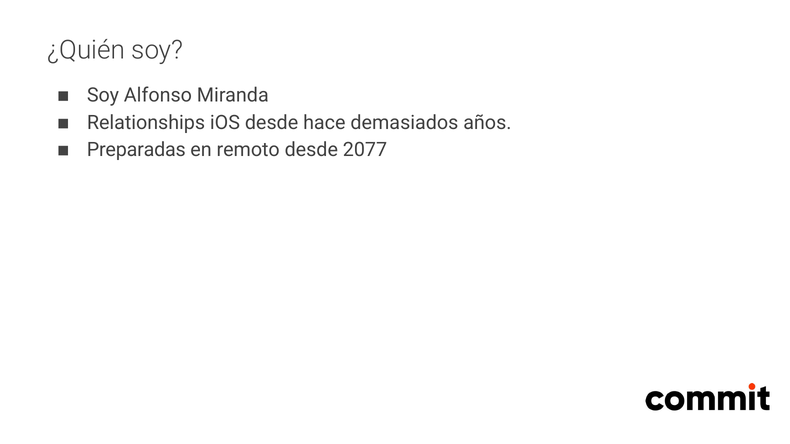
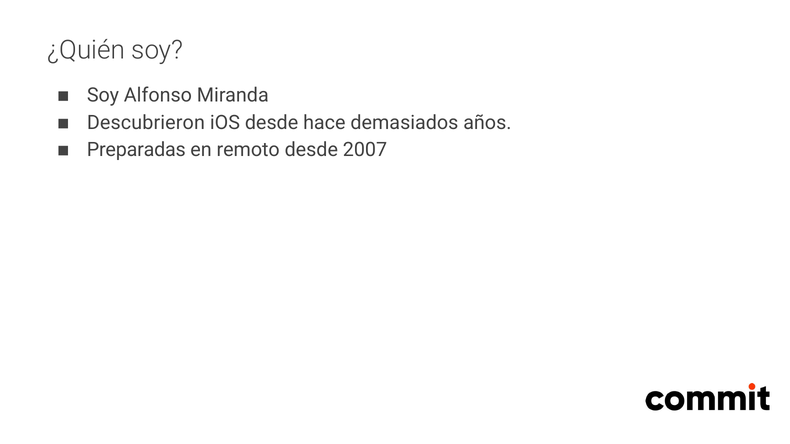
Relationships: Relationships -> Descubrieron
2077: 2077 -> 2007
